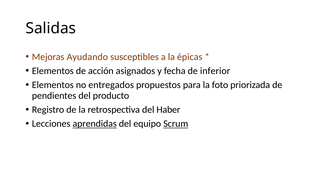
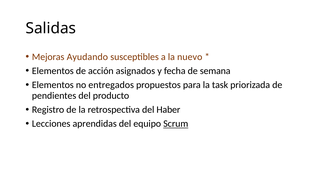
épicas: épicas -> nuevo
inferior: inferior -> semana
foto: foto -> task
aprendidas underline: present -> none
